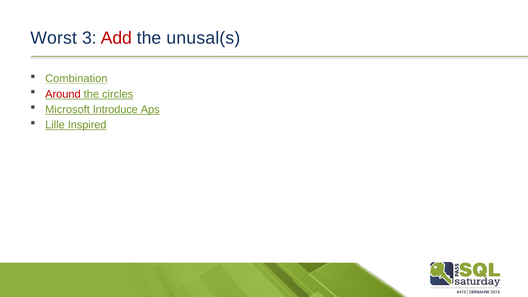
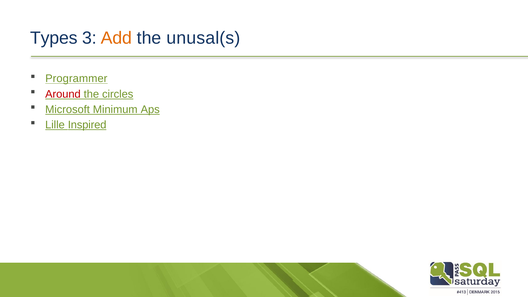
Worst: Worst -> Types
Add colour: red -> orange
Combination: Combination -> Programmer
Introduce: Introduce -> Minimum
